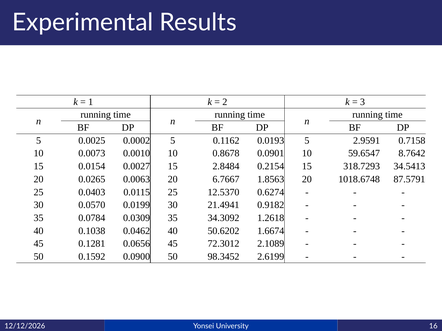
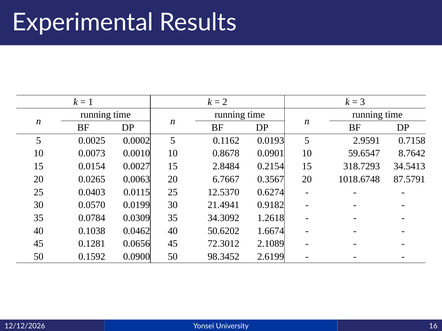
1.8563: 1.8563 -> 0.3567
